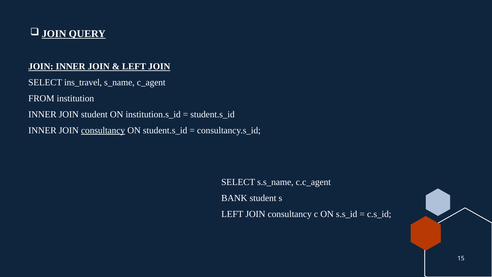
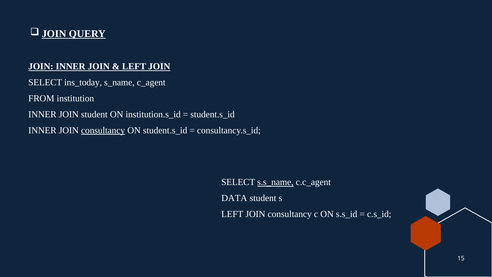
ins_travel: ins_travel -> ins_today
s.s_name underline: none -> present
BANK: BANK -> DATA
